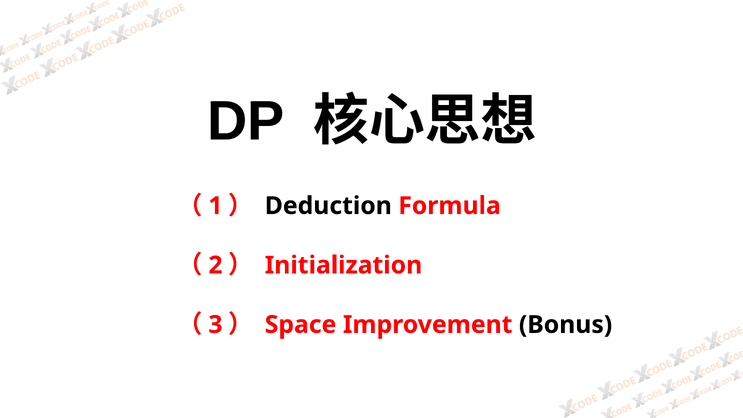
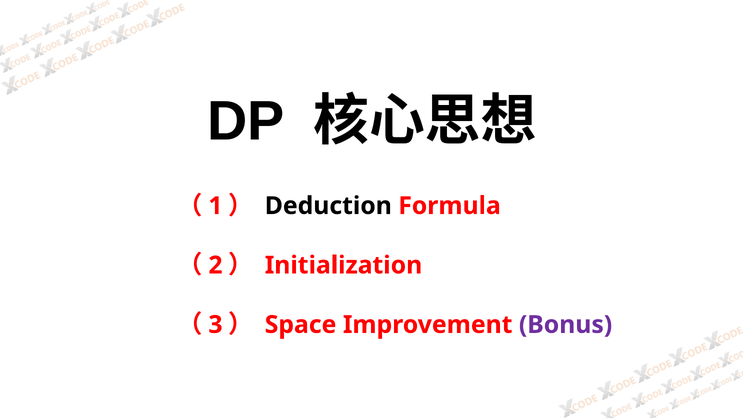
Bonus colour: black -> purple
